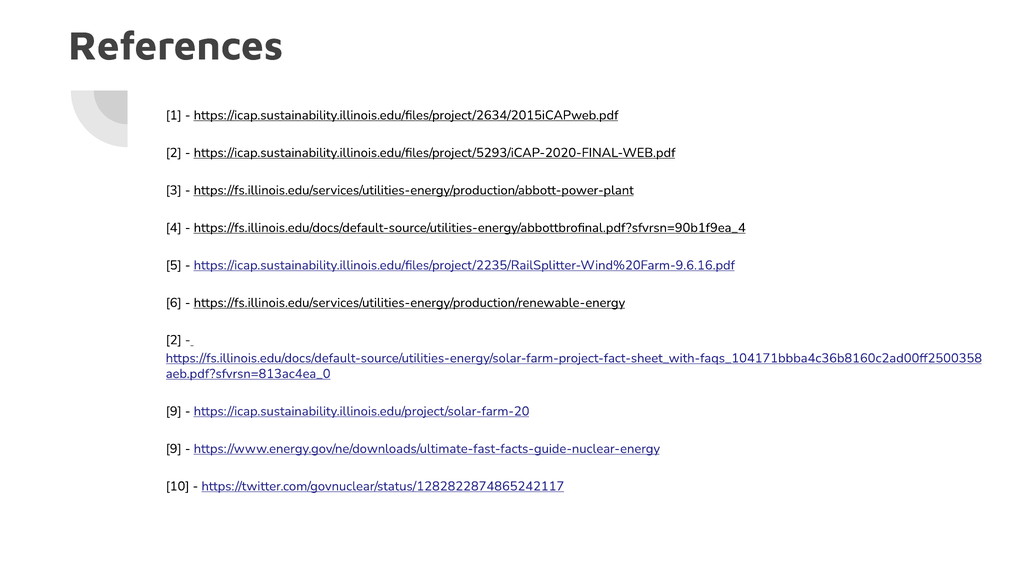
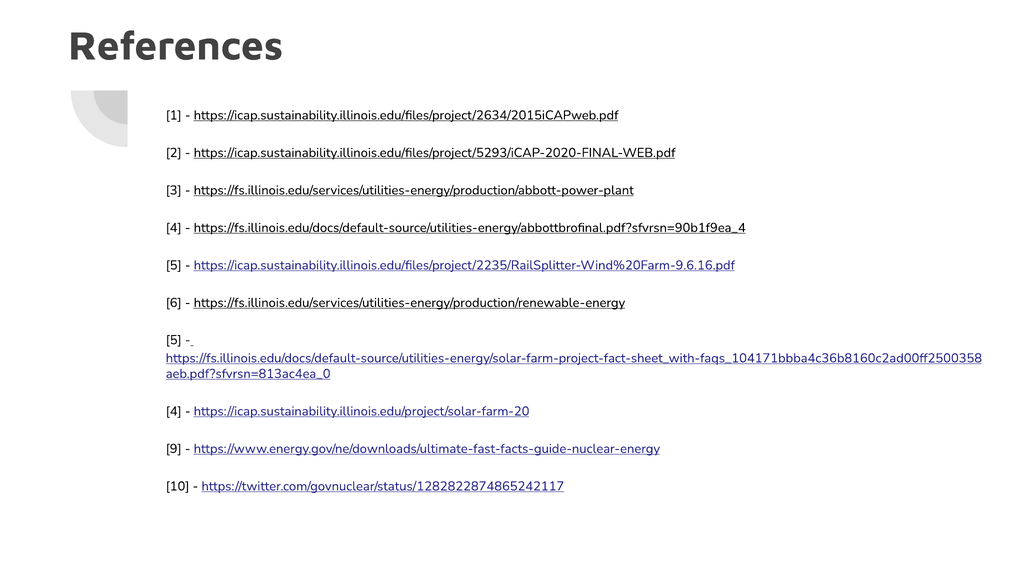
2 at (174, 340): 2 -> 5
9 at (174, 411): 9 -> 4
